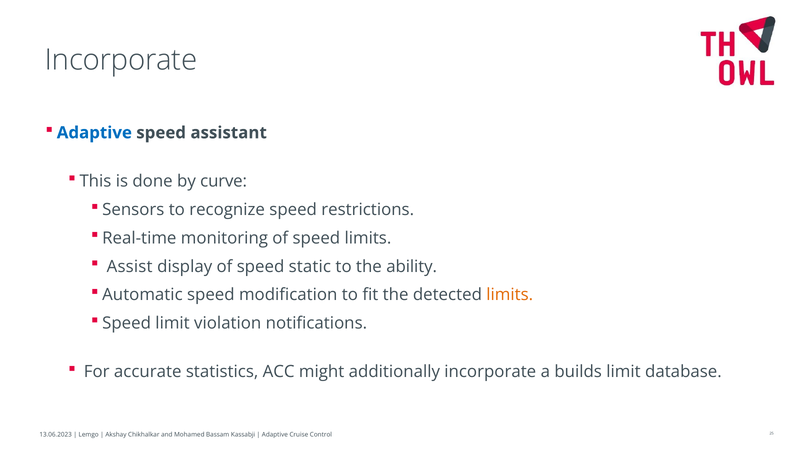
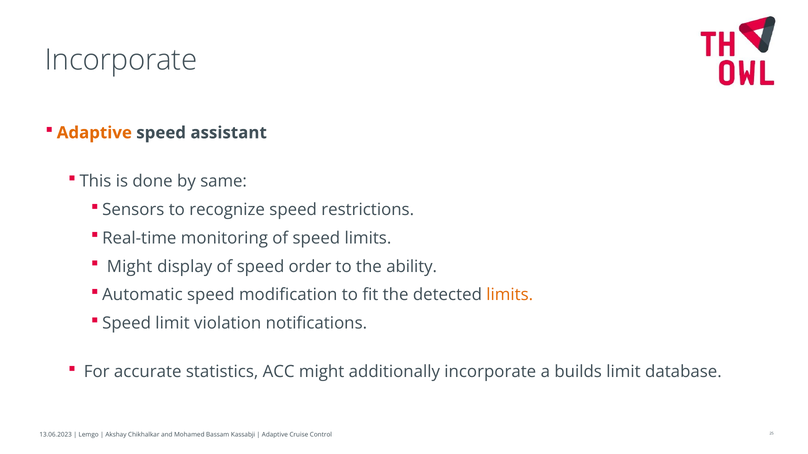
Adaptive at (94, 133) colour: blue -> orange
curve: curve -> same
Assist at (130, 267): Assist -> Might
static: static -> order
